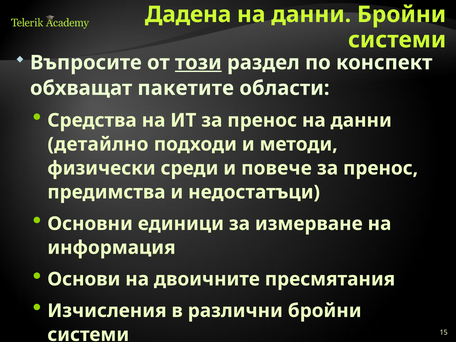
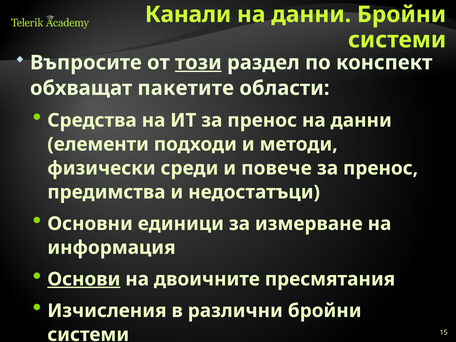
Дадена: Дадена -> Канали
детайлно: детайлно -> елементи
Основи underline: none -> present
